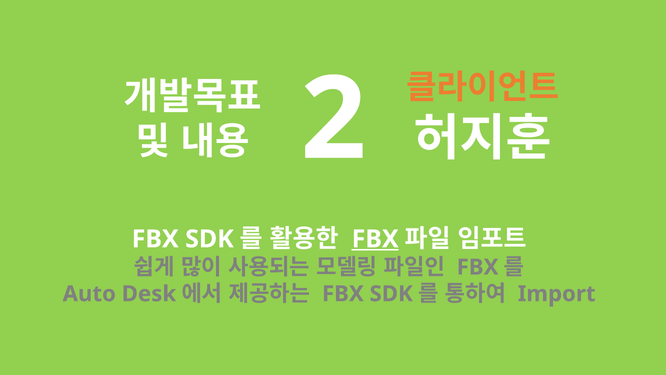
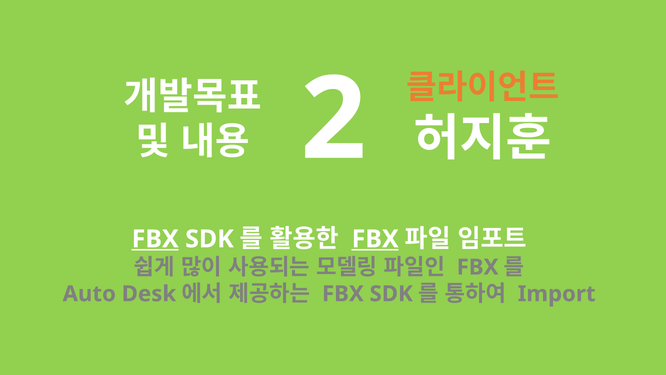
FBX at (155, 239) underline: none -> present
